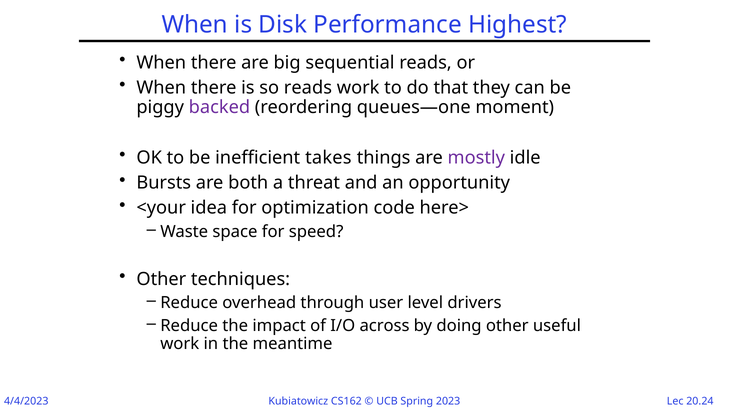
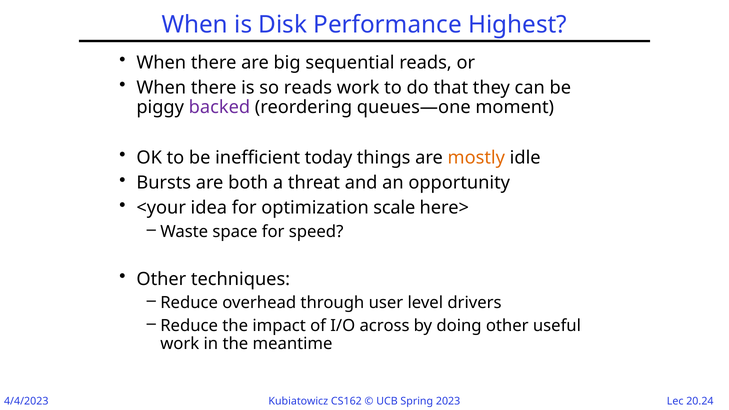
takes: takes -> today
mostly colour: purple -> orange
code: code -> scale
